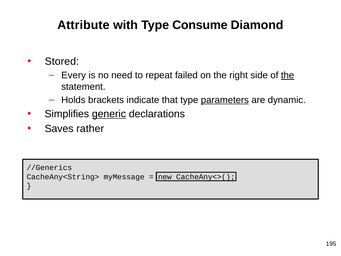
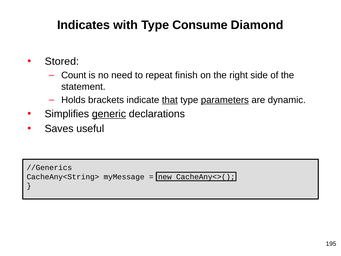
Attribute: Attribute -> Indicates
Every: Every -> Count
failed: failed -> finish
the at (288, 75) underline: present -> none
that underline: none -> present
rather: rather -> useful
